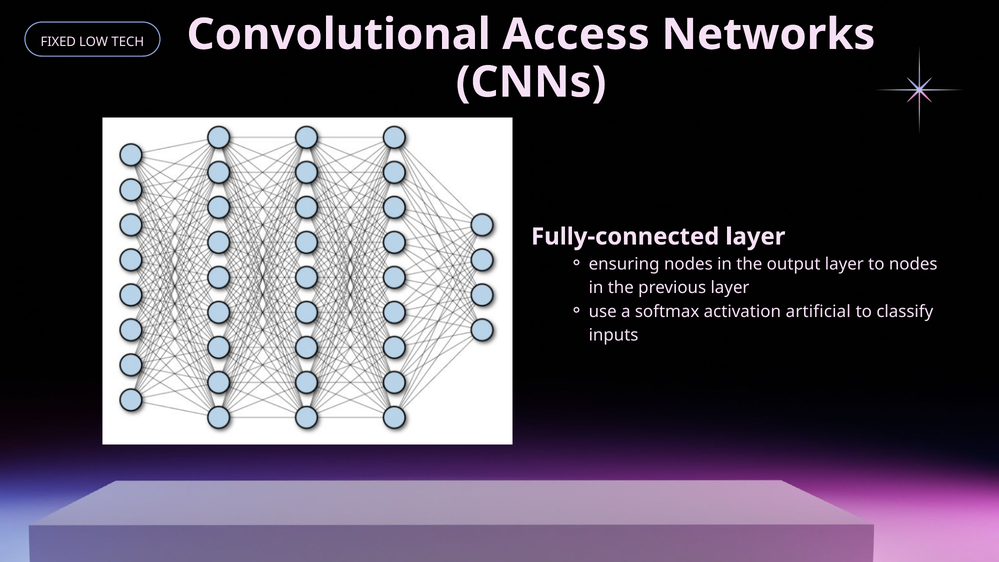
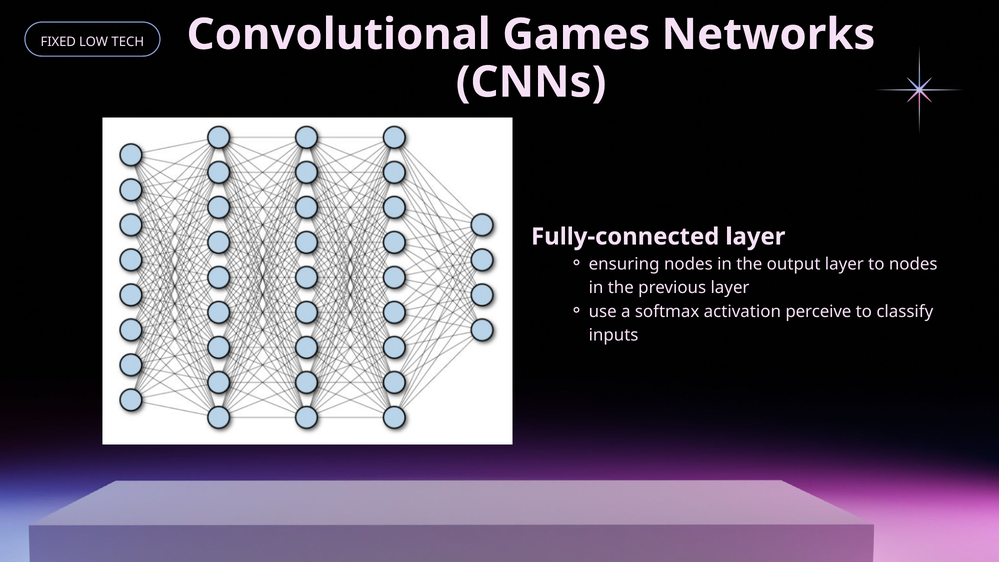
Access: Access -> Games
artificial: artificial -> perceive
